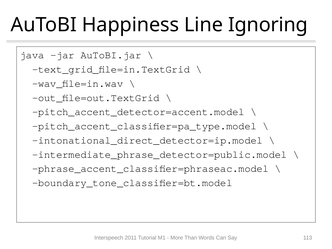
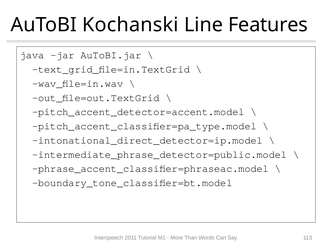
Happiness: Happiness -> Kochanski
Ignoring: Ignoring -> Features
